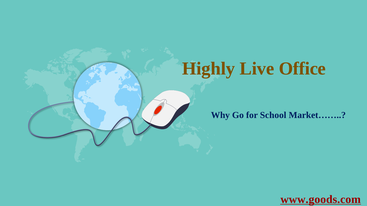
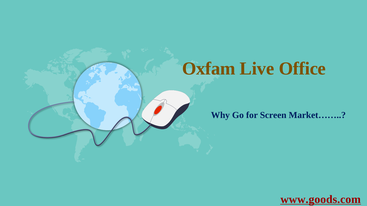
Highly: Highly -> Oxfam
School: School -> Screen
